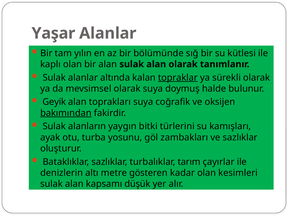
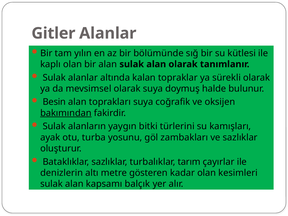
Yaşar: Yaşar -> Gitler
topraklar underline: present -> none
Geyik: Geyik -> Besin
düşük: düşük -> balçık
